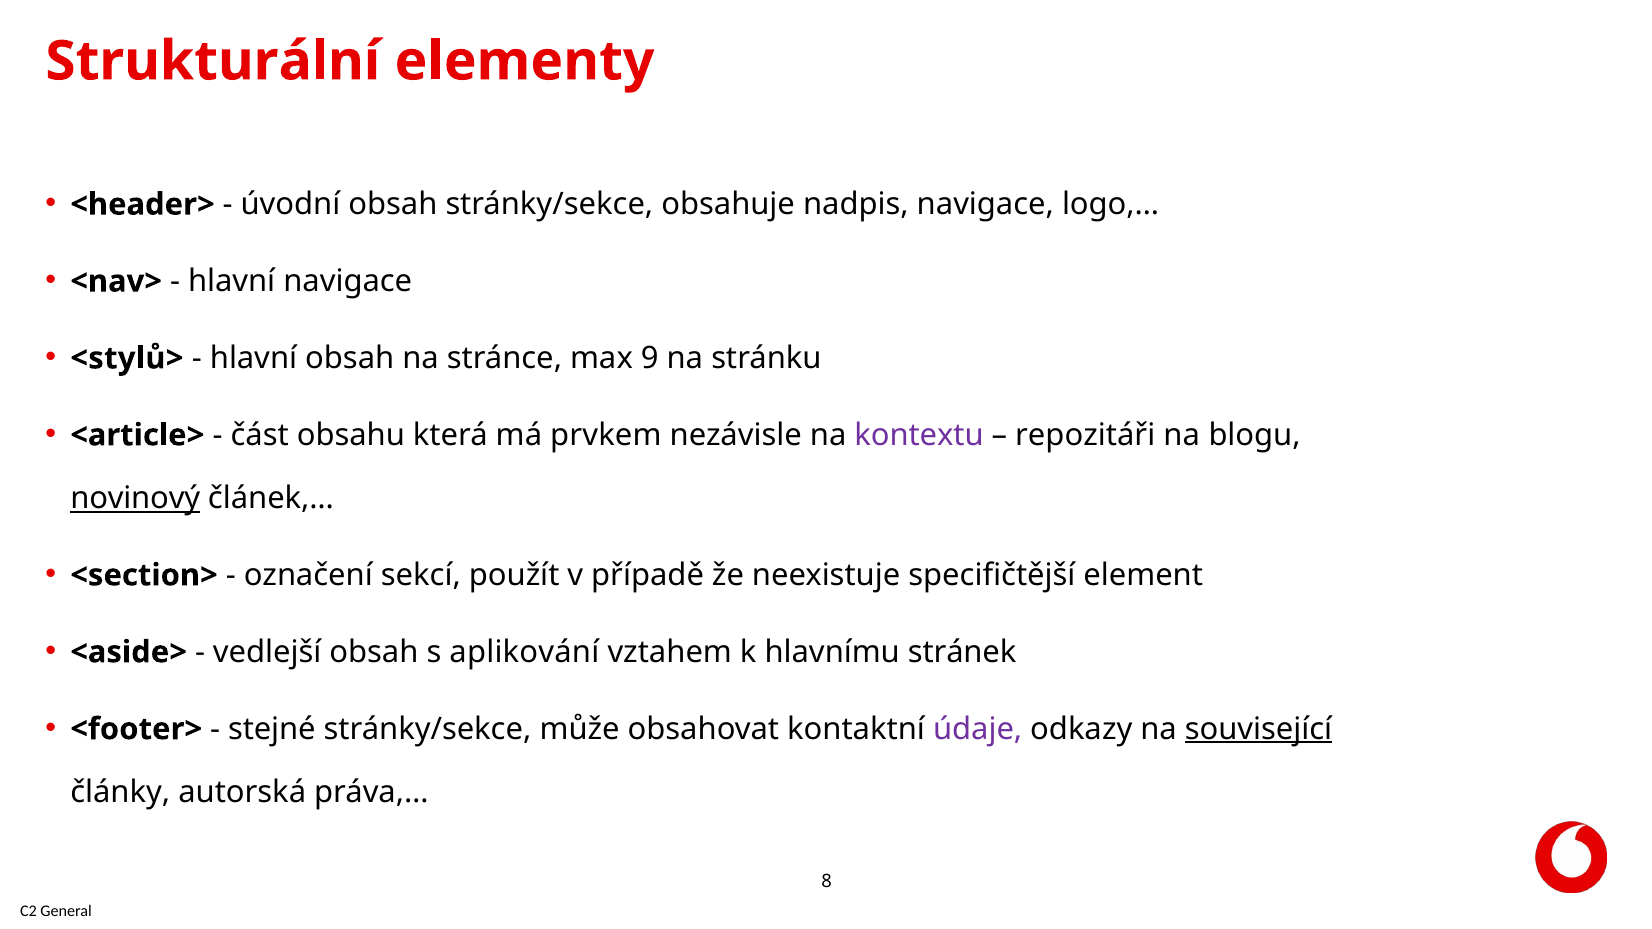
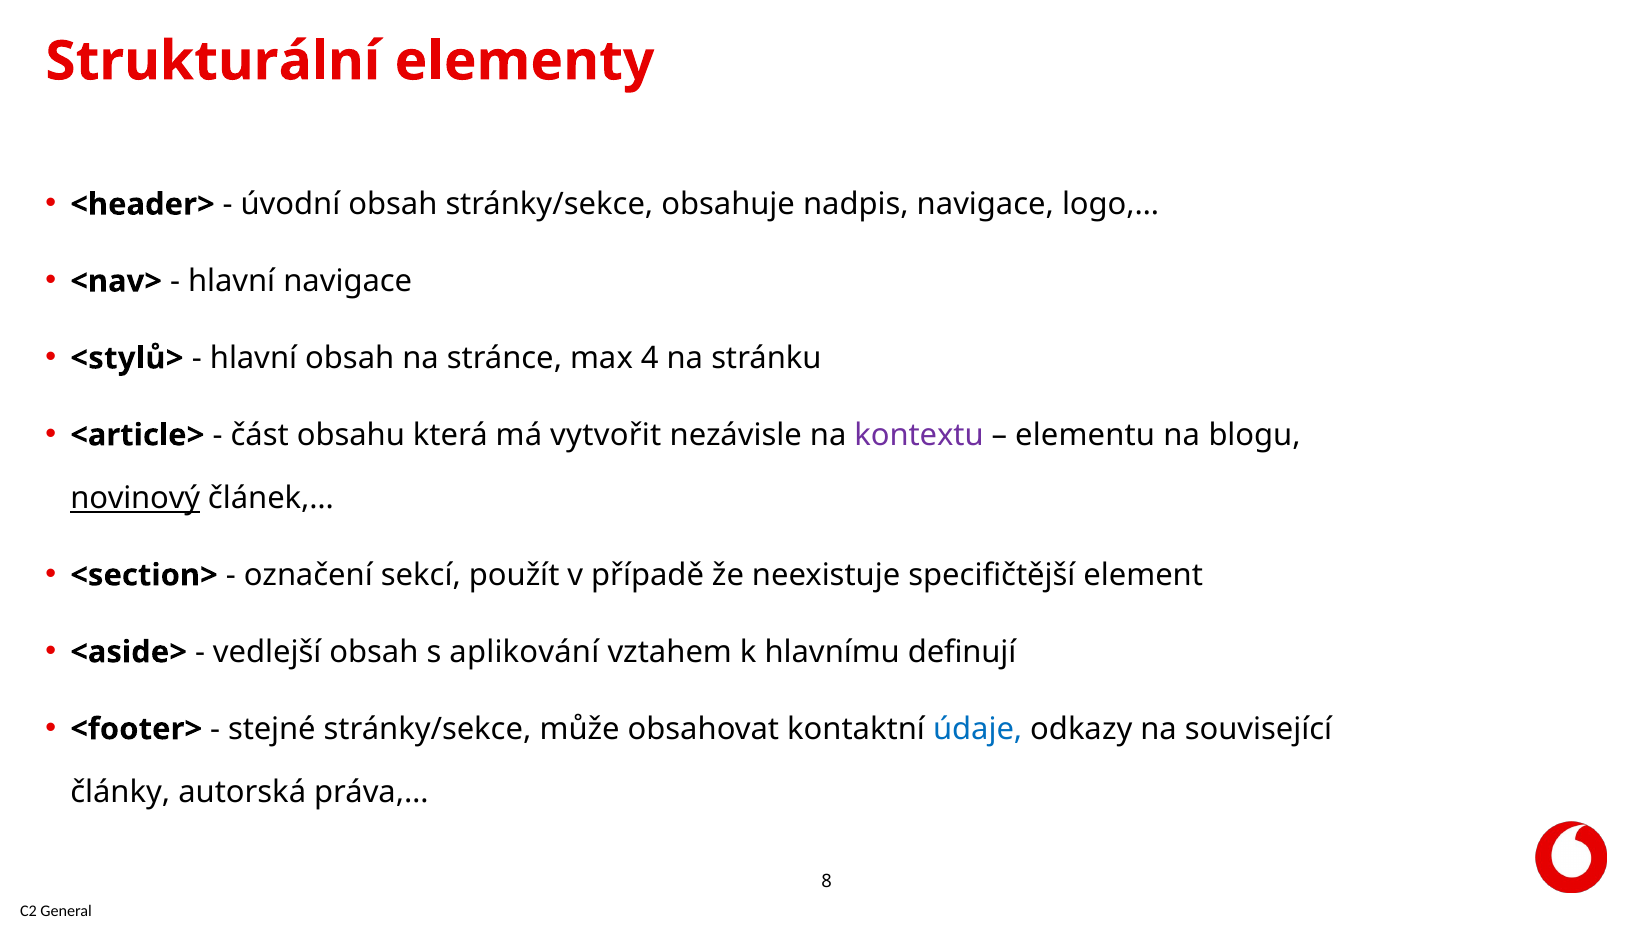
9: 9 -> 4
prvkem: prvkem -> vytvořit
repozitáři: repozitáři -> elementu
stránek: stránek -> definují
údaje colour: purple -> blue
související underline: present -> none
